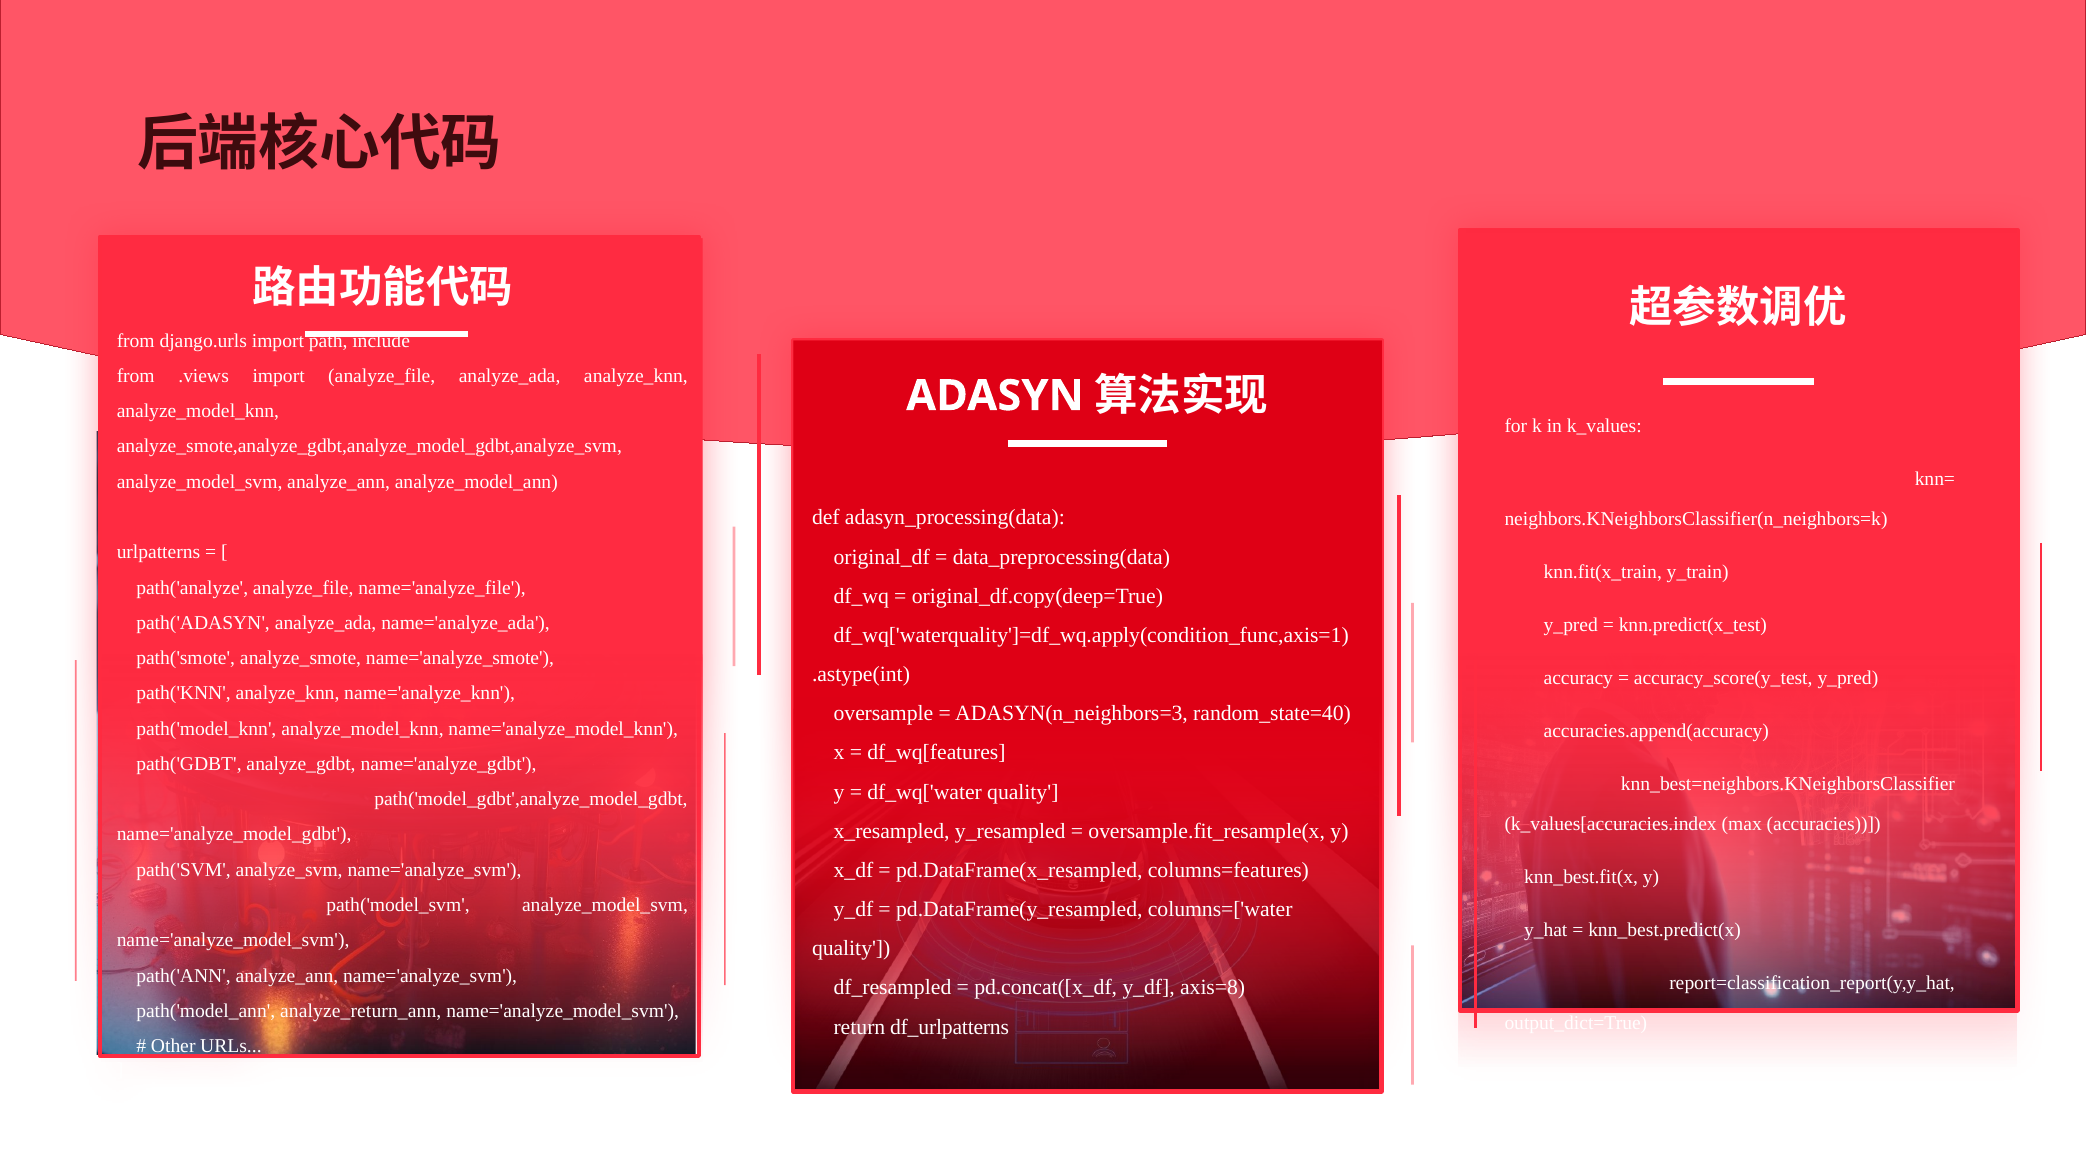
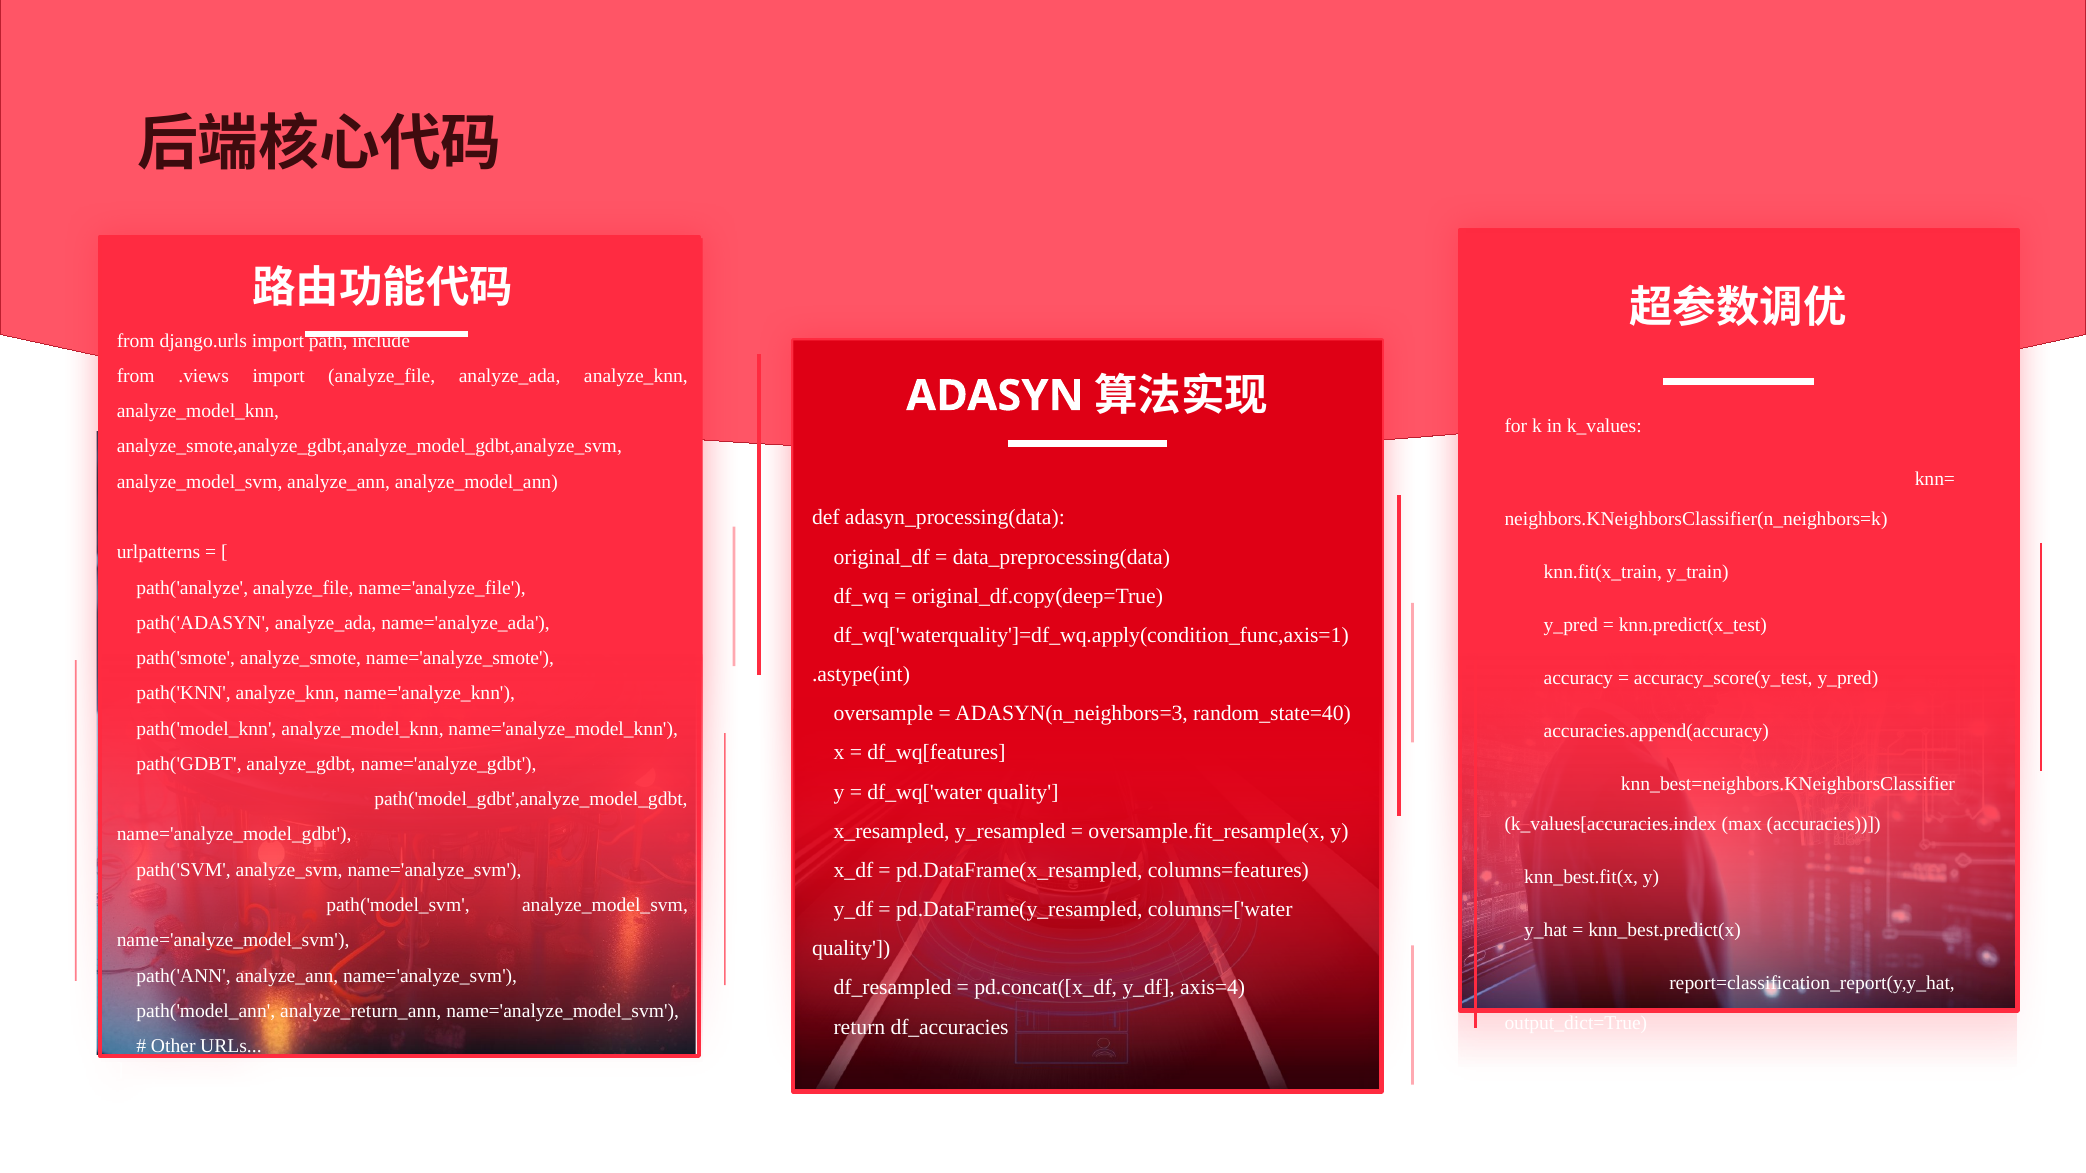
axis=8: axis=8 -> axis=4
df_urlpatterns: df_urlpatterns -> df_accuracies
